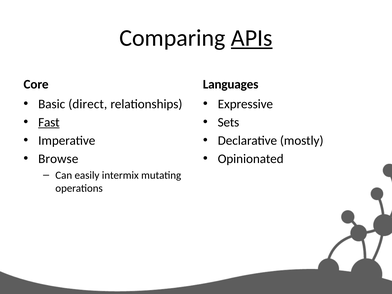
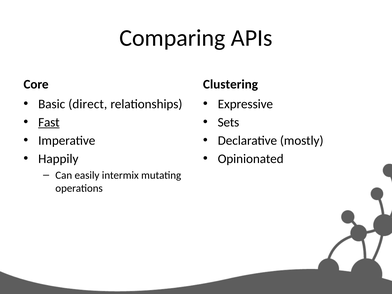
APIs underline: present -> none
Languages: Languages -> Clustering
Browse: Browse -> Happily
